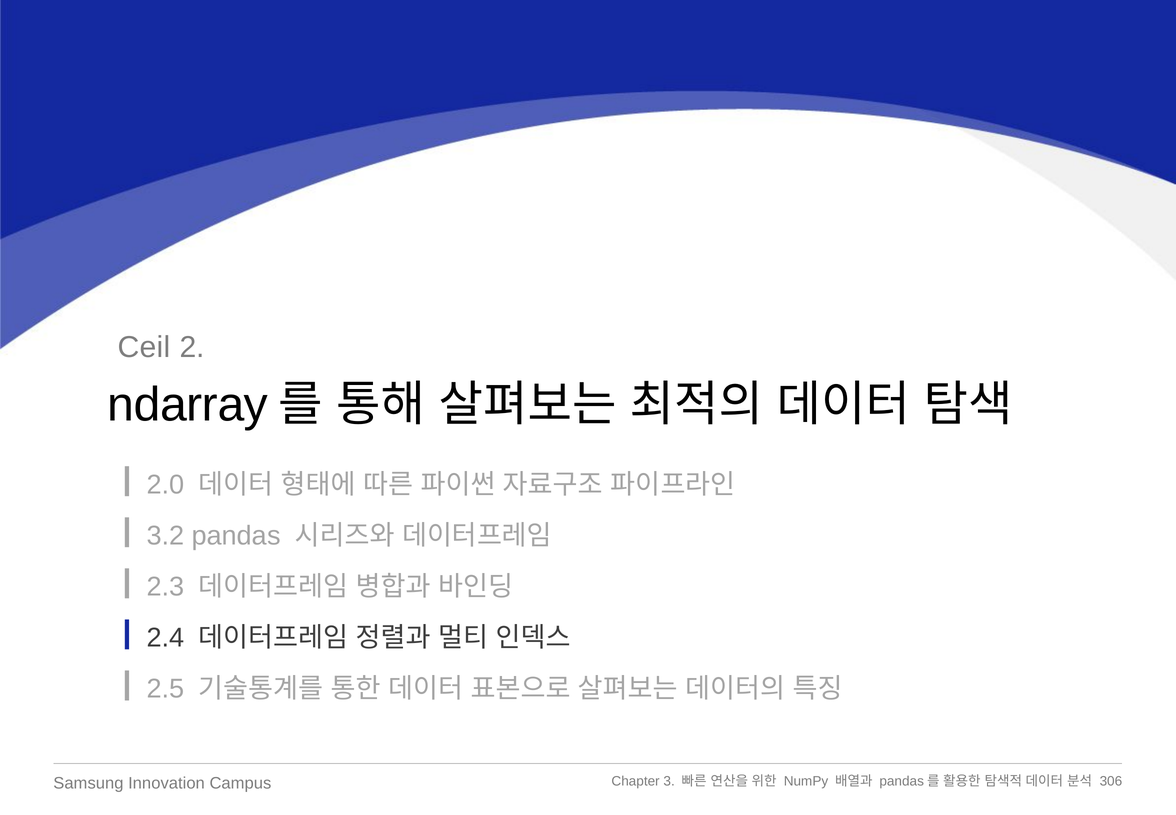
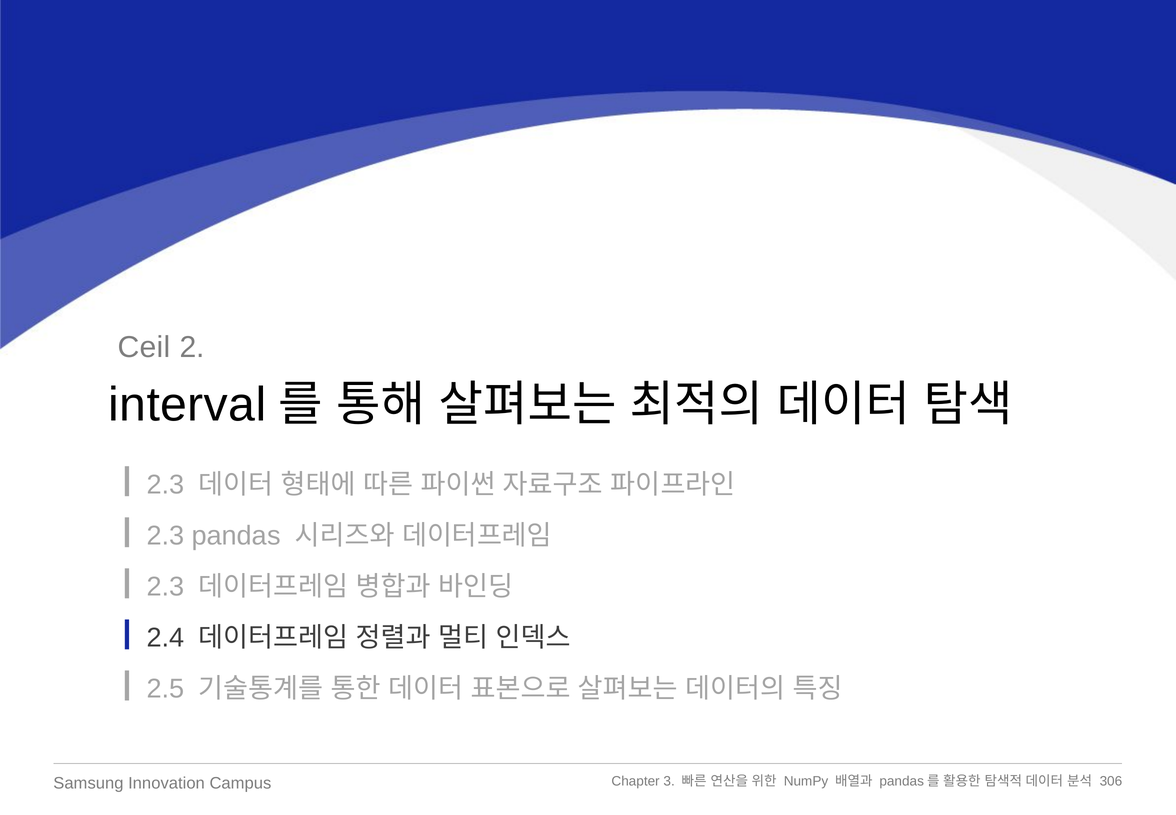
ndarray: ndarray -> interval
2.0 at (165, 484): 2.0 -> 2.3
3.2 at (165, 535): 3.2 -> 2.3
